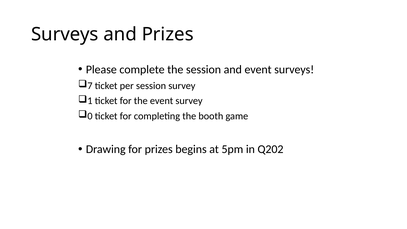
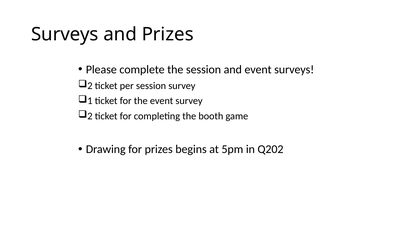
7 at (90, 86): 7 -> 2
0 at (90, 116): 0 -> 2
